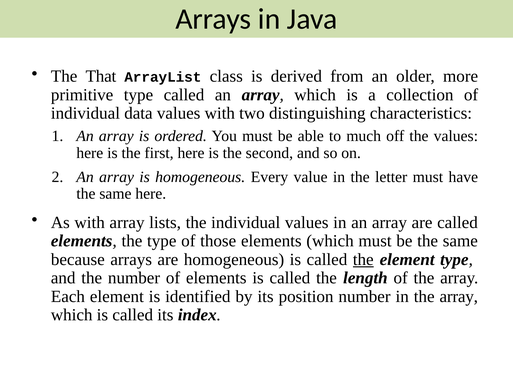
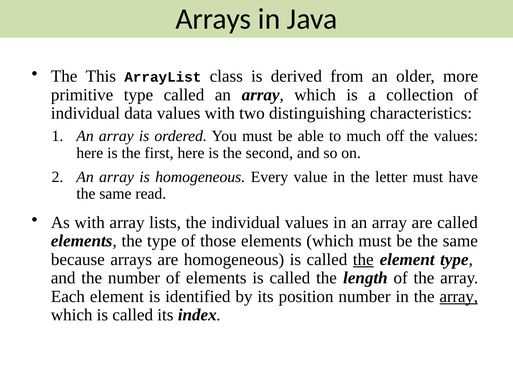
That: That -> This
same here: here -> read
array at (459, 296) underline: none -> present
